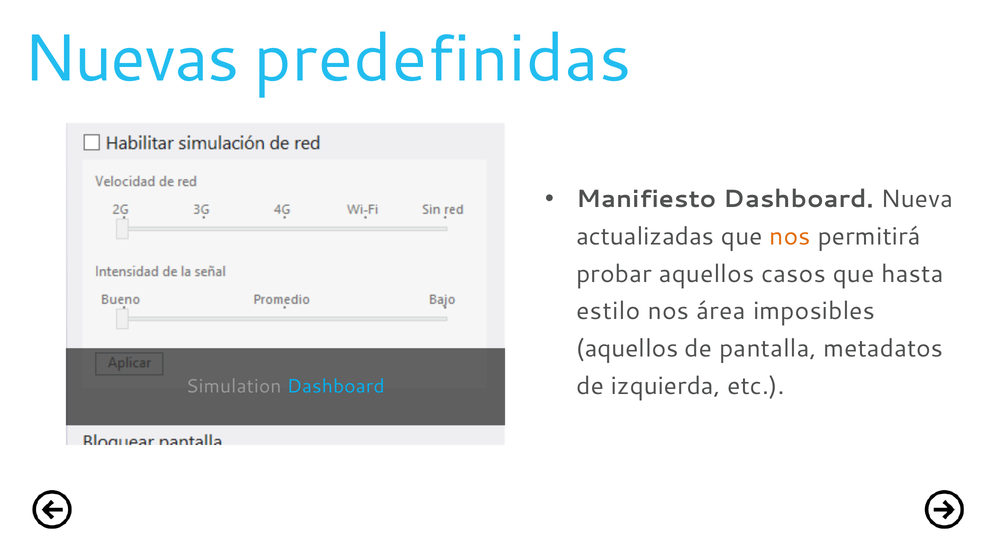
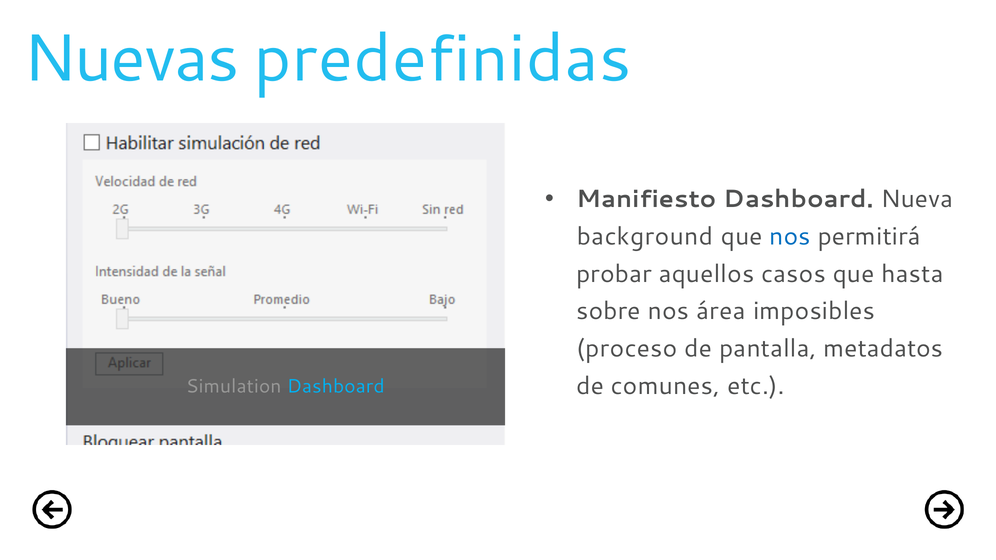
actualizadas: actualizadas -> background
nos at (790, 237) colour: orange -> blue
estilo: estilo -> sobre
aquellos at (627, 349): aquellos -> proceso
izquierda: izquierda -> comunes
